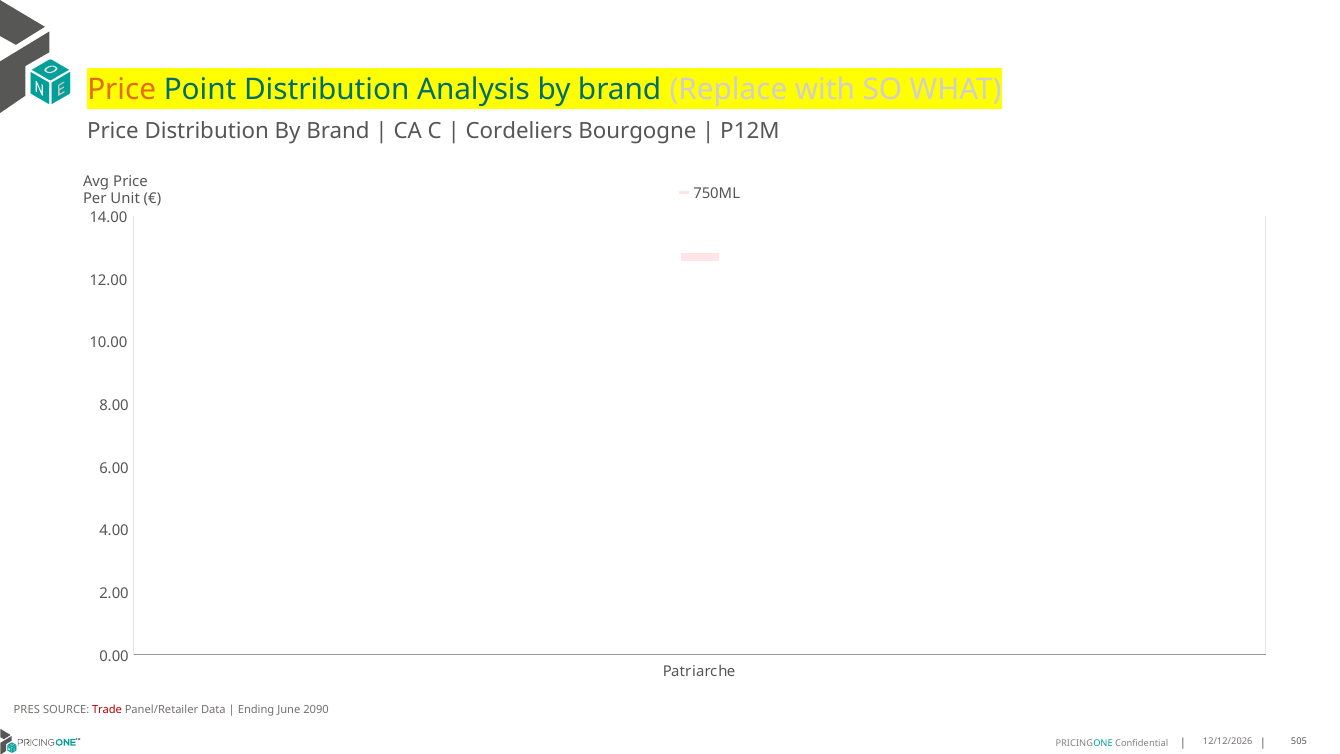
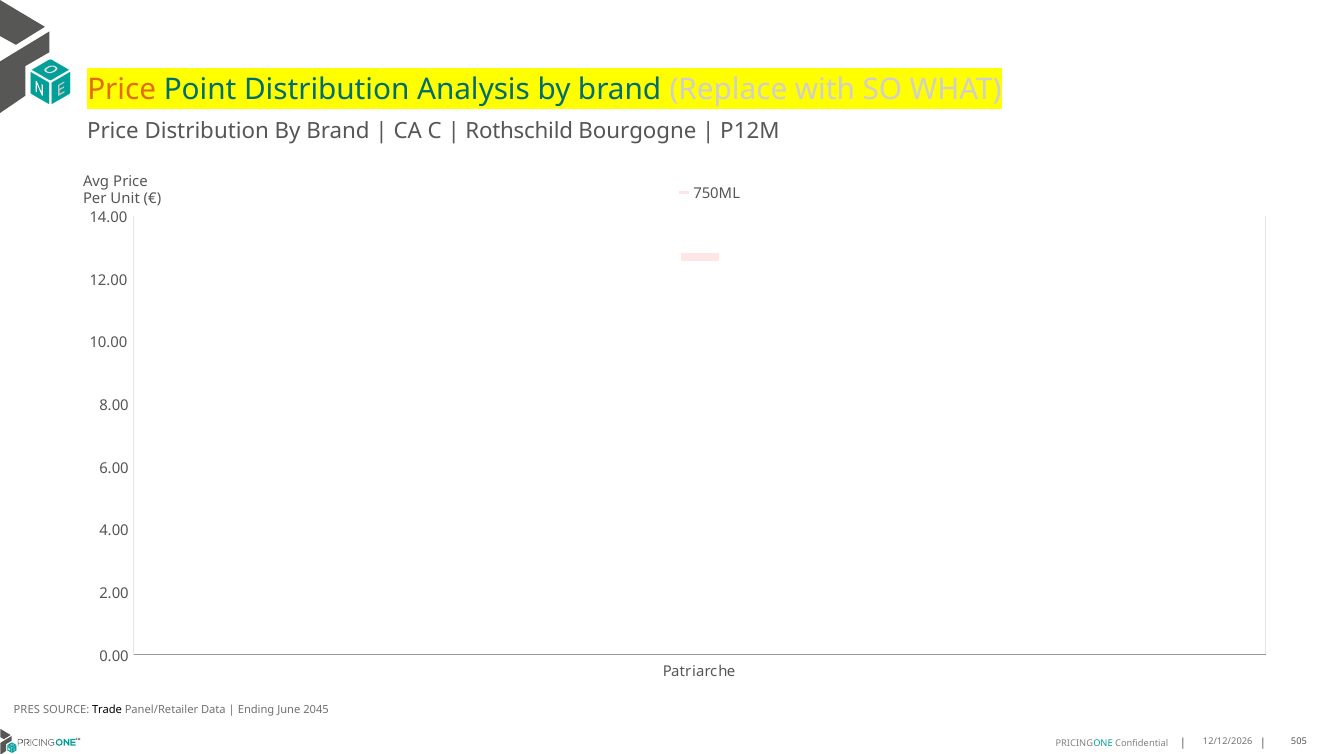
Cordeliers: Cordeliers -> Rothschild
Trade colour: red -> black
2090: 2090 -> 2045
